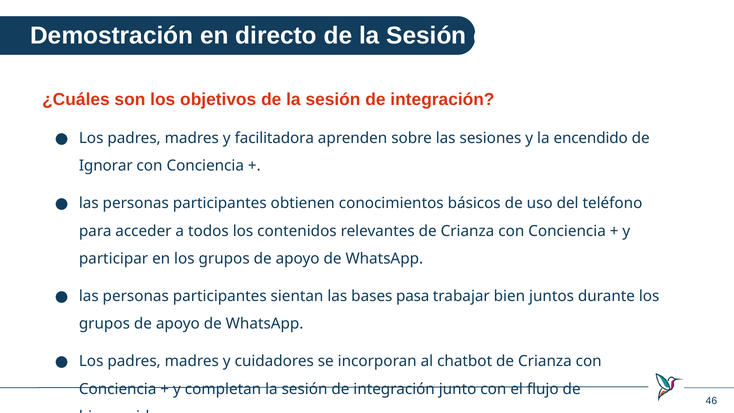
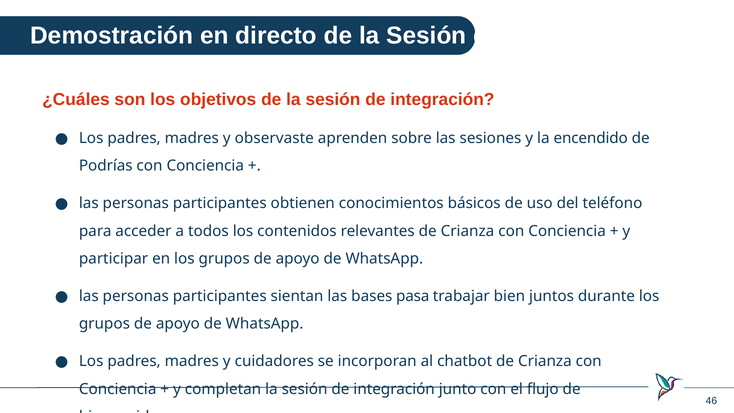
facilitadora: facilitadora -> observaste
Ignorar: Ignorar -> Podrías
